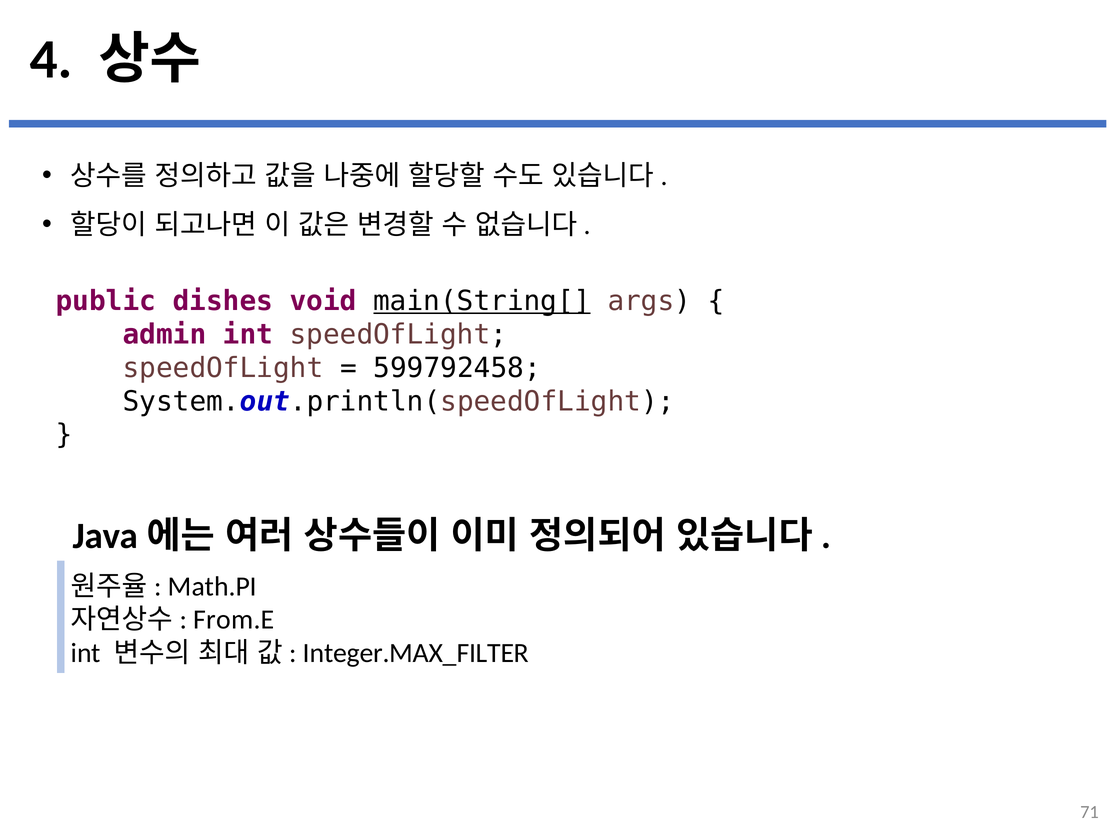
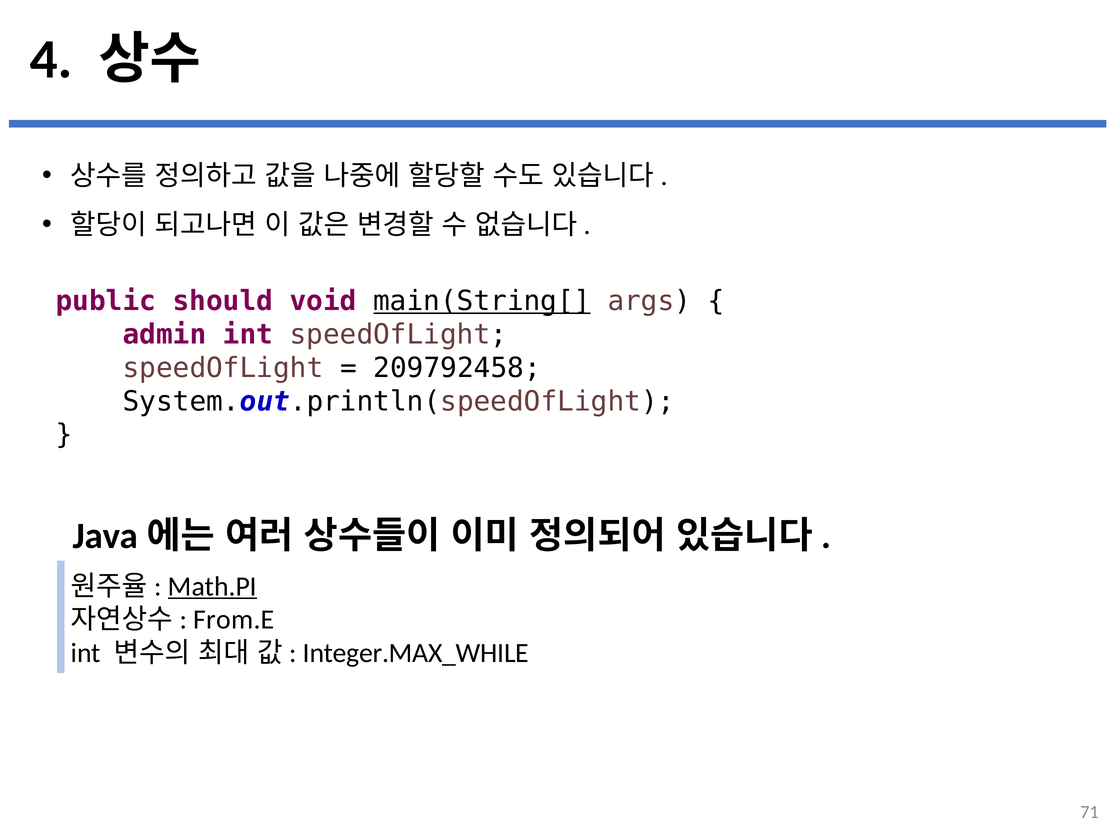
dishes: dishes -> should
599792458: 599792458 -> 209792458
Math.PI underline: none -> present
Integer.MAX_FILTER: Integer.MAX_FILTER -> Integer.MAX_WHILE
